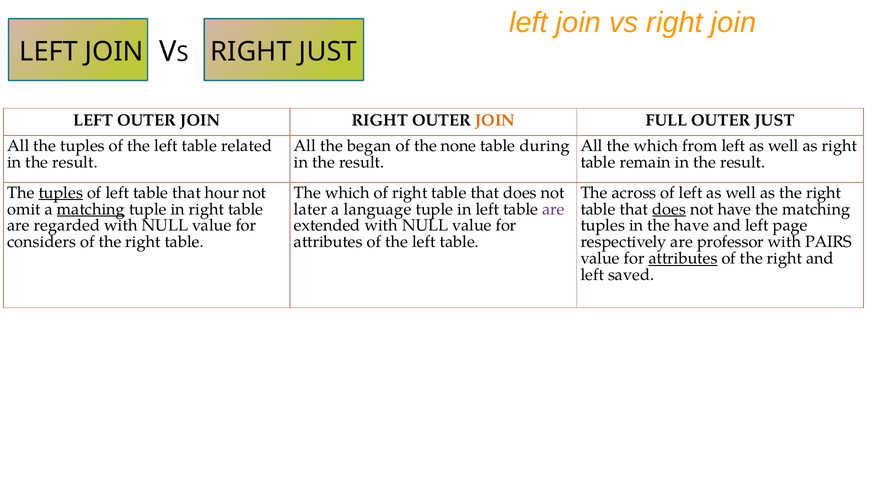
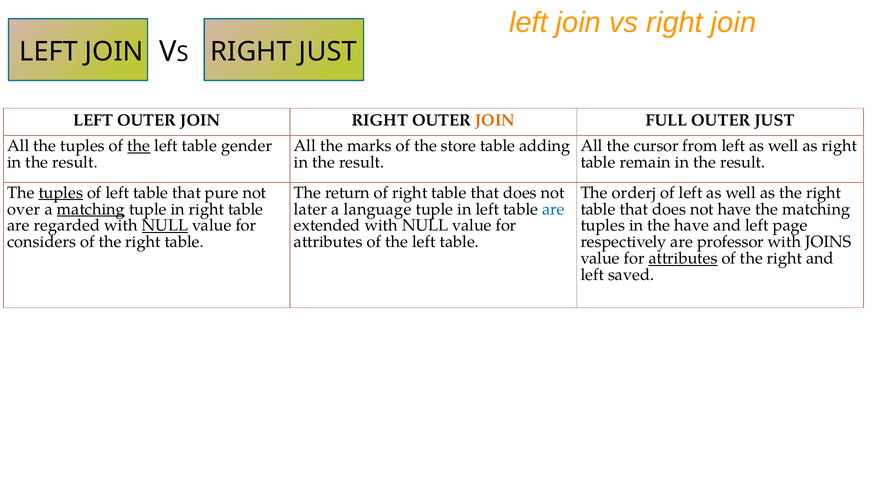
the at (139, 146) underline: none -> present
related: related -> gender
began: began -> marks
none: none -> store
during: during -> adding
All the which: which -> cursor
hour: hour -> pure
which at (347, 192): which -> return
across: across -> orderj
omit: omit -> over
are at (554, 209) colour: purple -> blue
does at (669, 209) underline: present -> none
NULL at (165, 225) underline: none -> present
PAIRS: PAIRS -> JOINS
